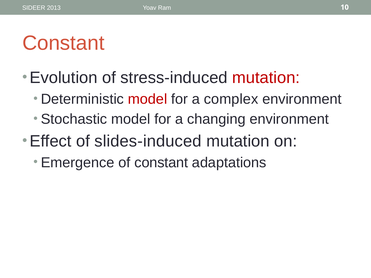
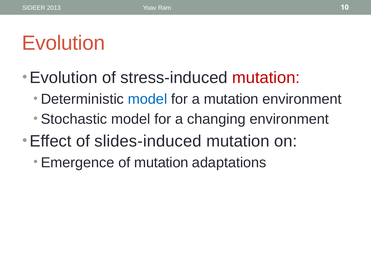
Constant at (63, 43): Constant -> Evolution
model at (148, 99) colour: red -> blue
a complex: complex -> mutation
of constant: constant -> mutation
